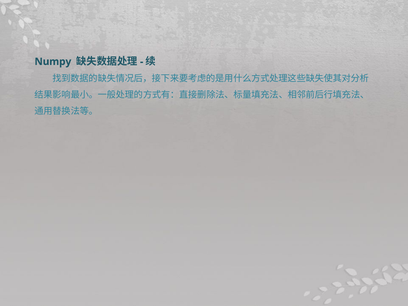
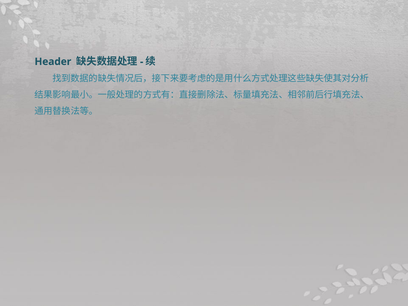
Numpy: Numpy -> Header
